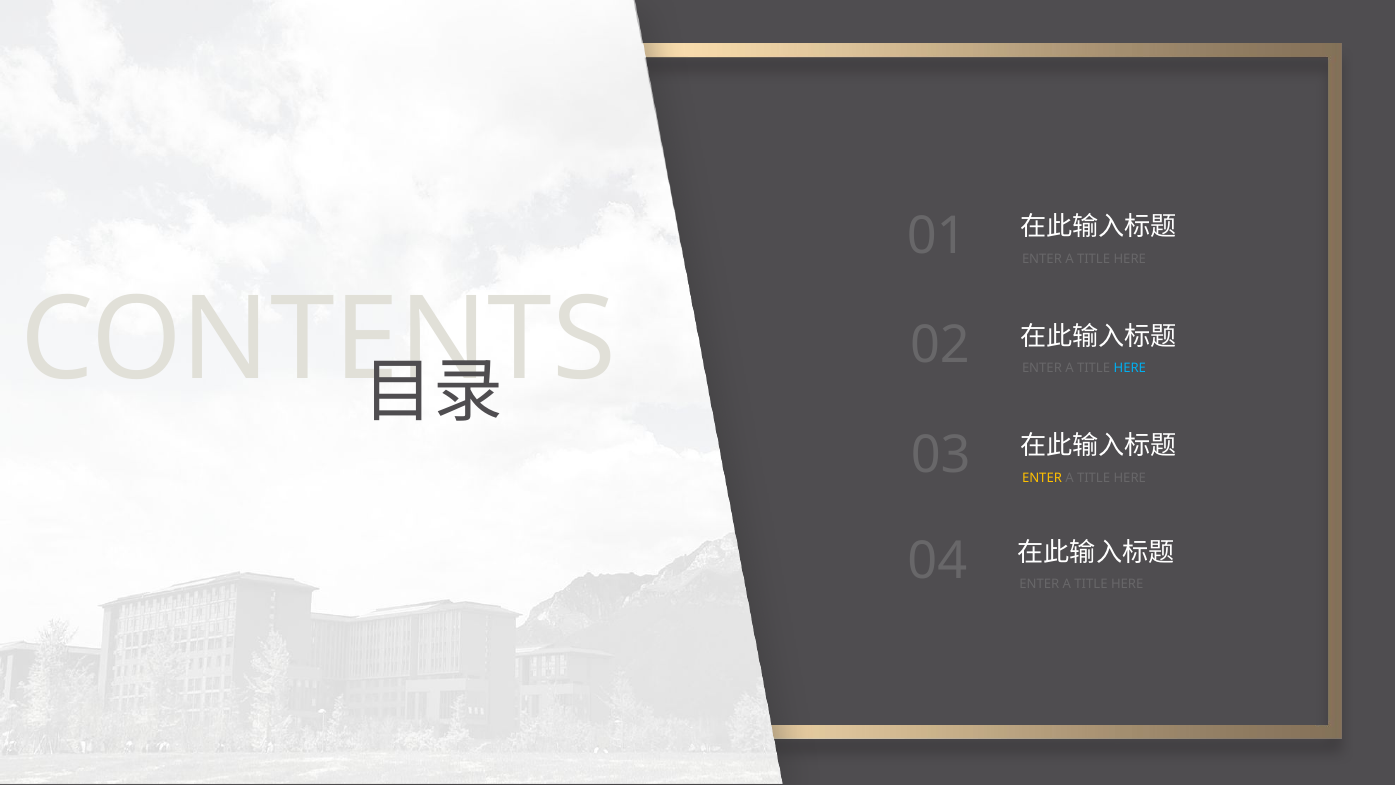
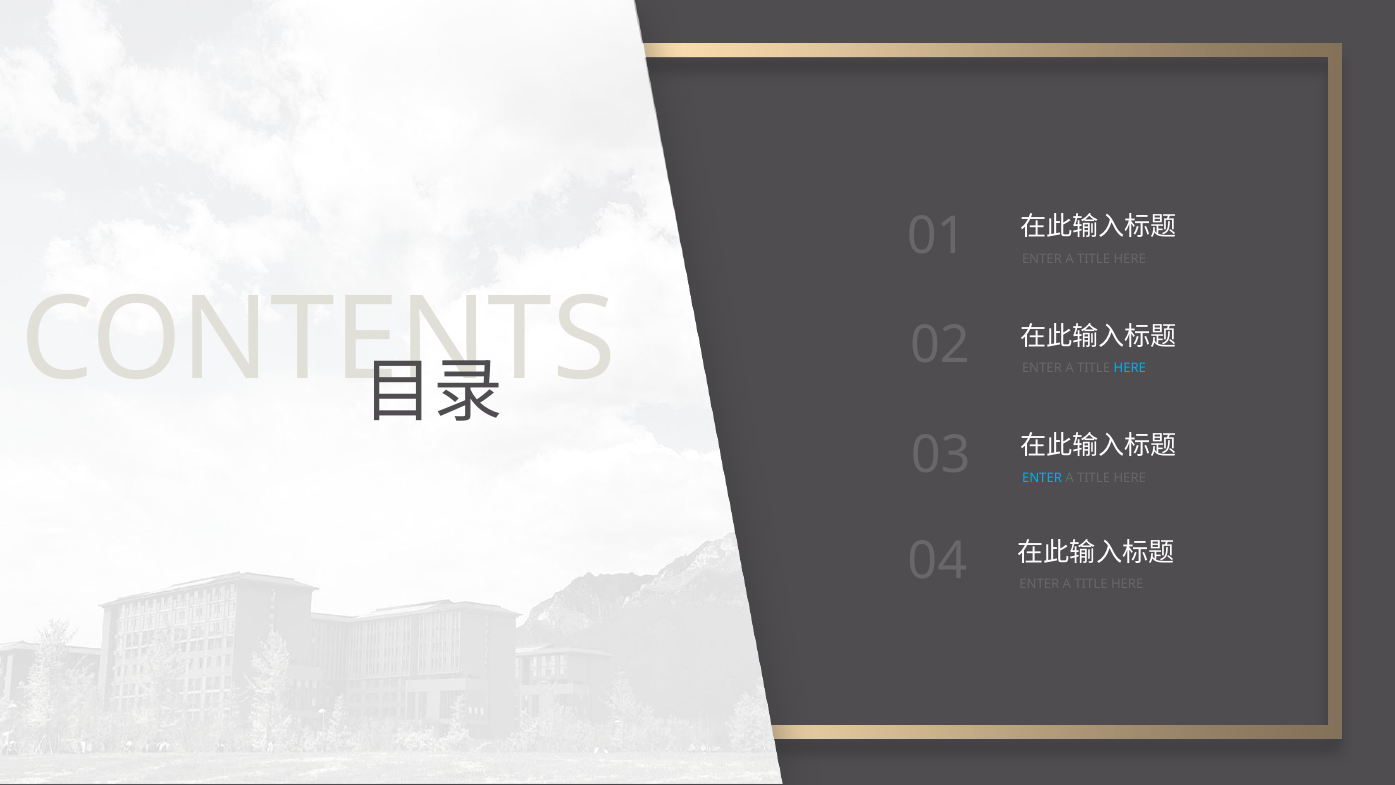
ENTER at (1042, 478) colour: yellow -> light blue
